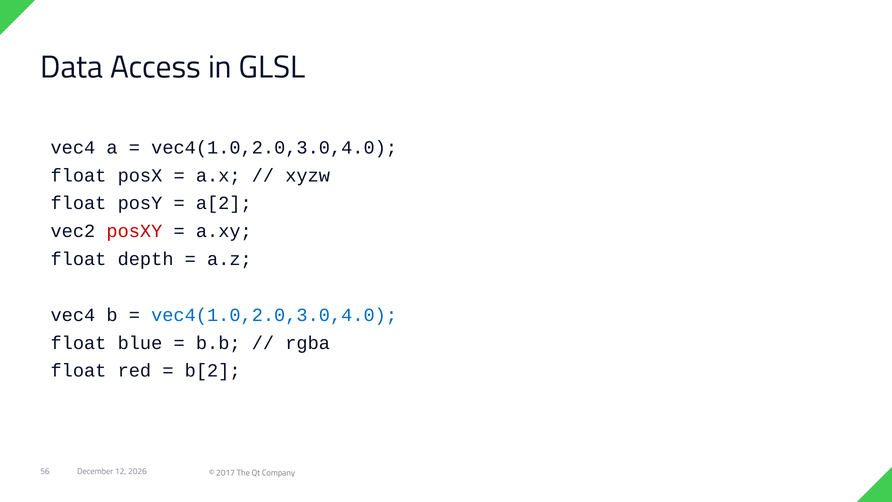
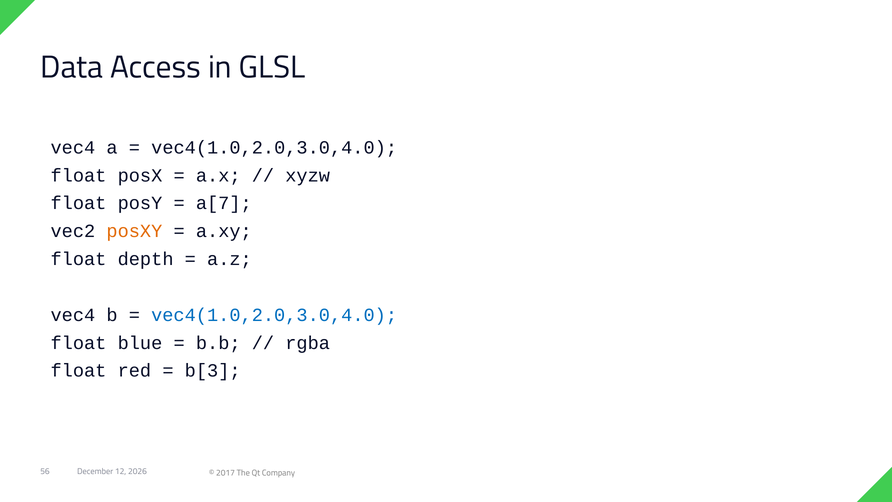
a[2: a[2 -> a[7
posXY colour: red -> orange
b[2: b[2 -> b[3
